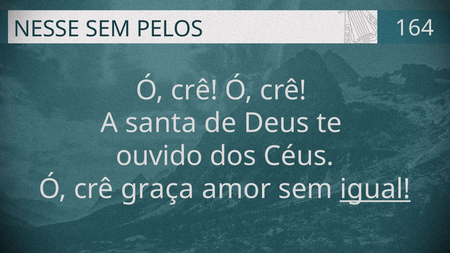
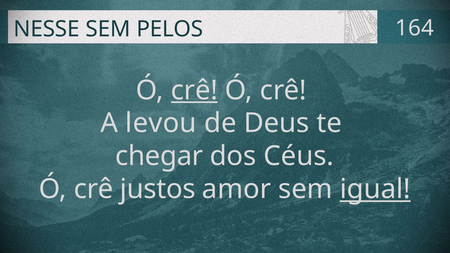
crê at (194, 90) underline: none -> present
santa: santa -> levou
ouvido: ouvido -> chegar
graça: graça -> justos
